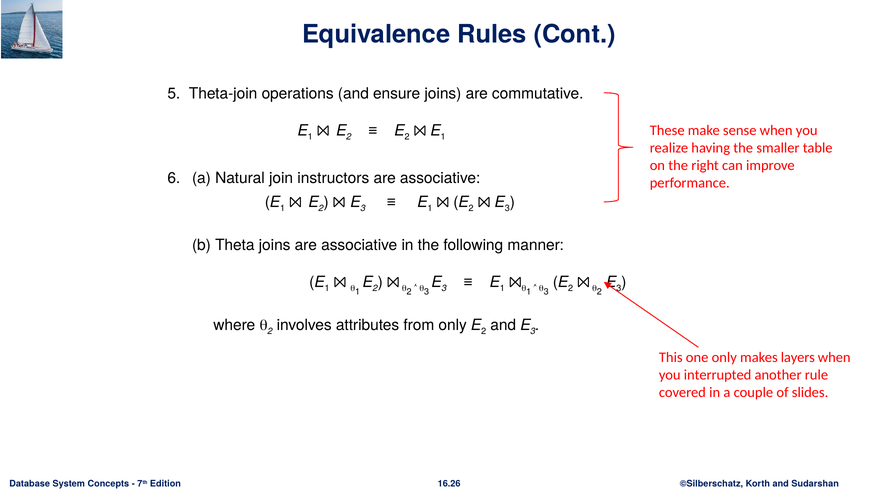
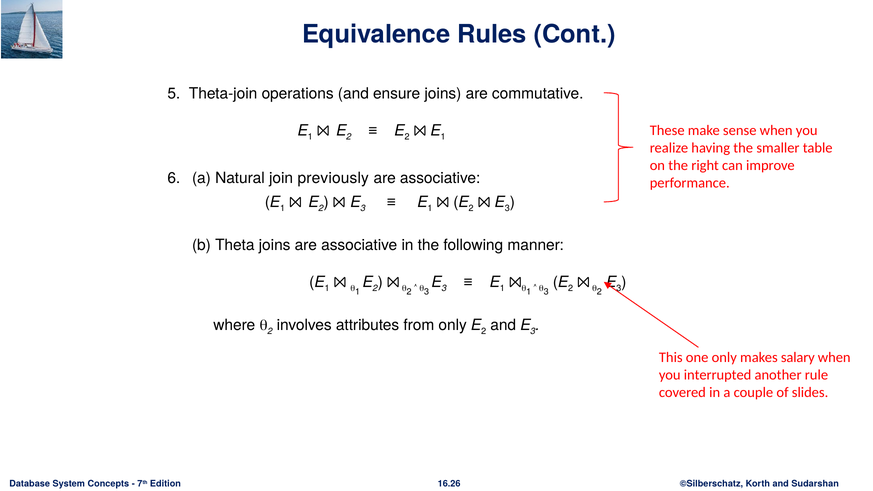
instructors: instructors -> previously
layers: layers -> salary
